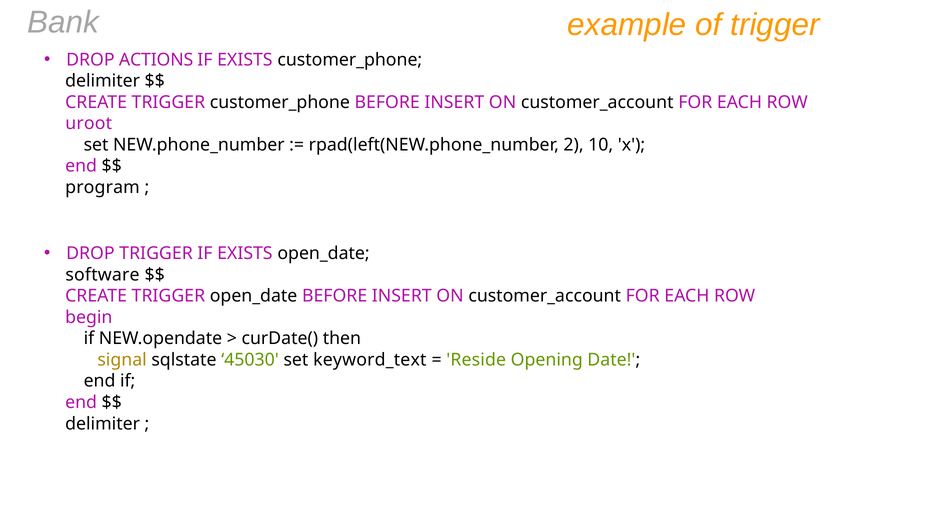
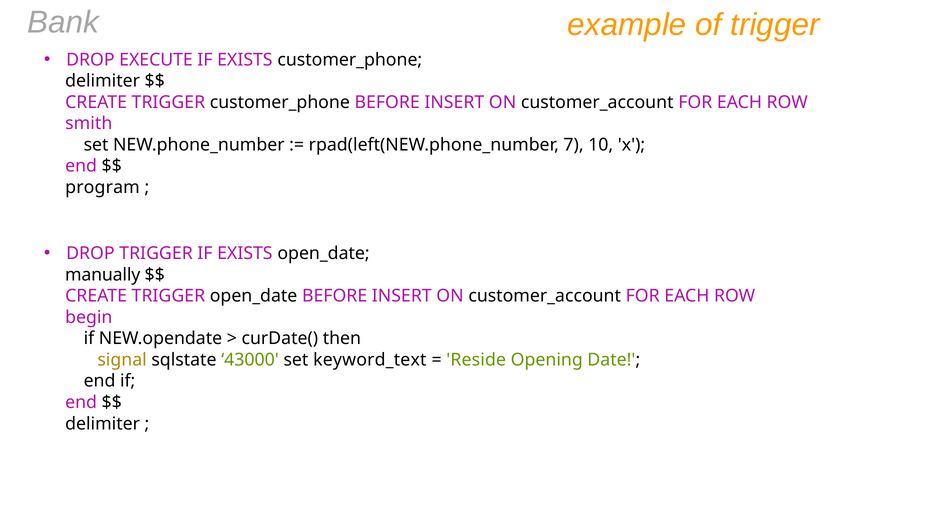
ACTIONS: ACTIONS -> EXECUTE
uroot: uroot -> smith
2: 2 -> 7
software: software -> manually
45030: 45030 -> 43000
